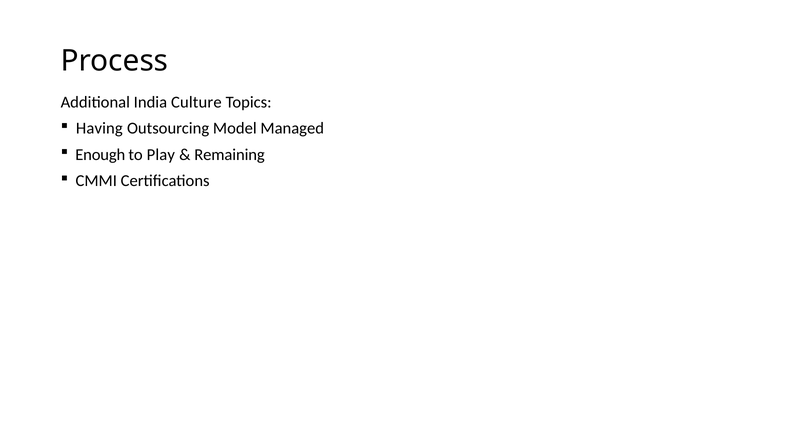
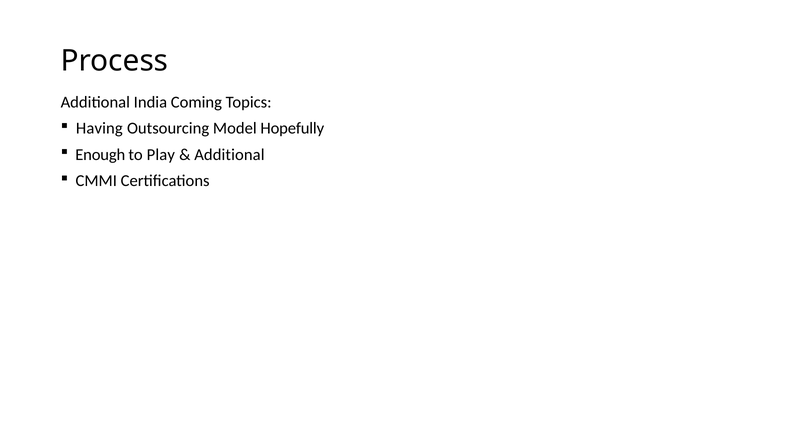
Culture: Culture -> Coming
Managed: Managed -> Hopefully
Remaining at (230, 155): Remaining -> Additional
